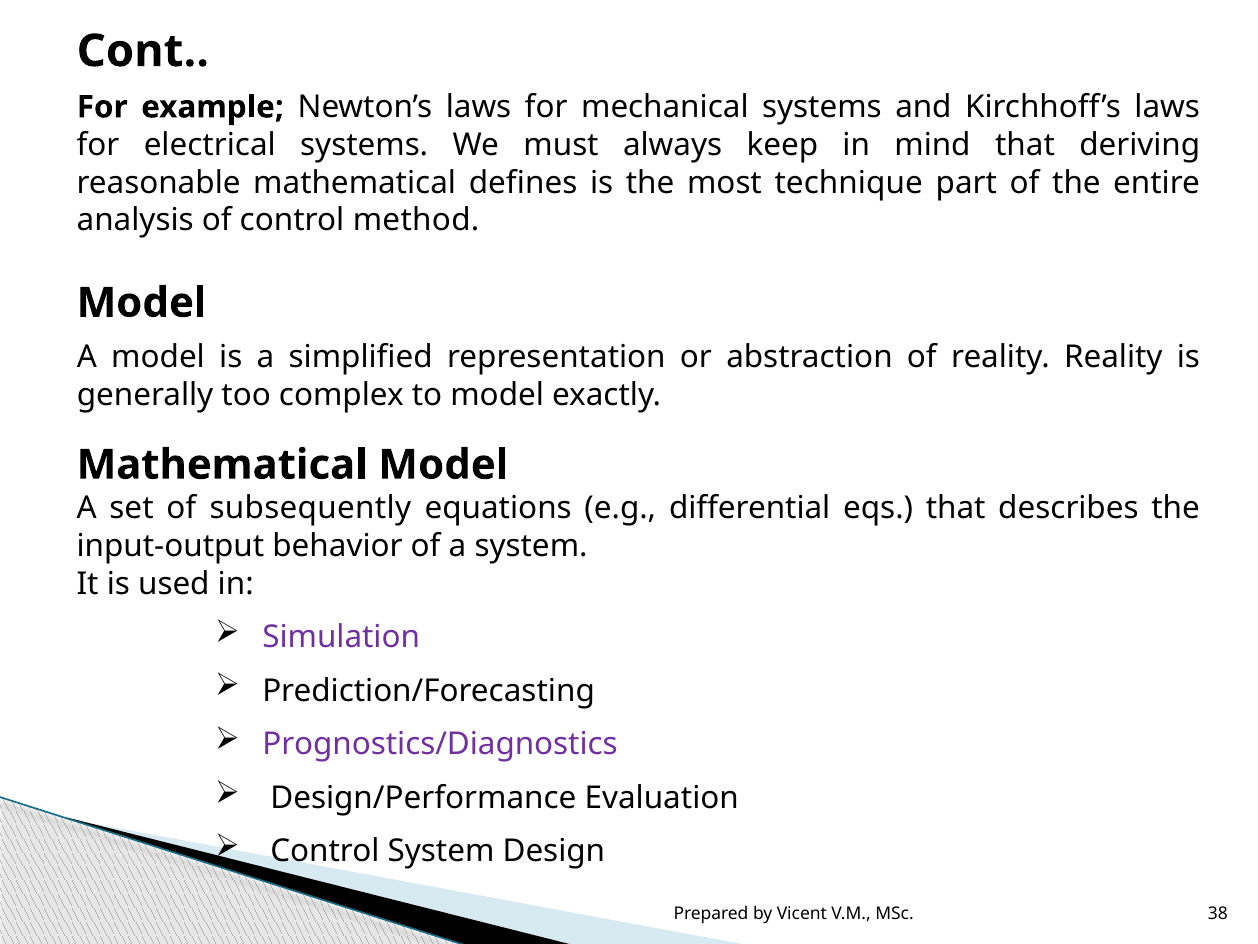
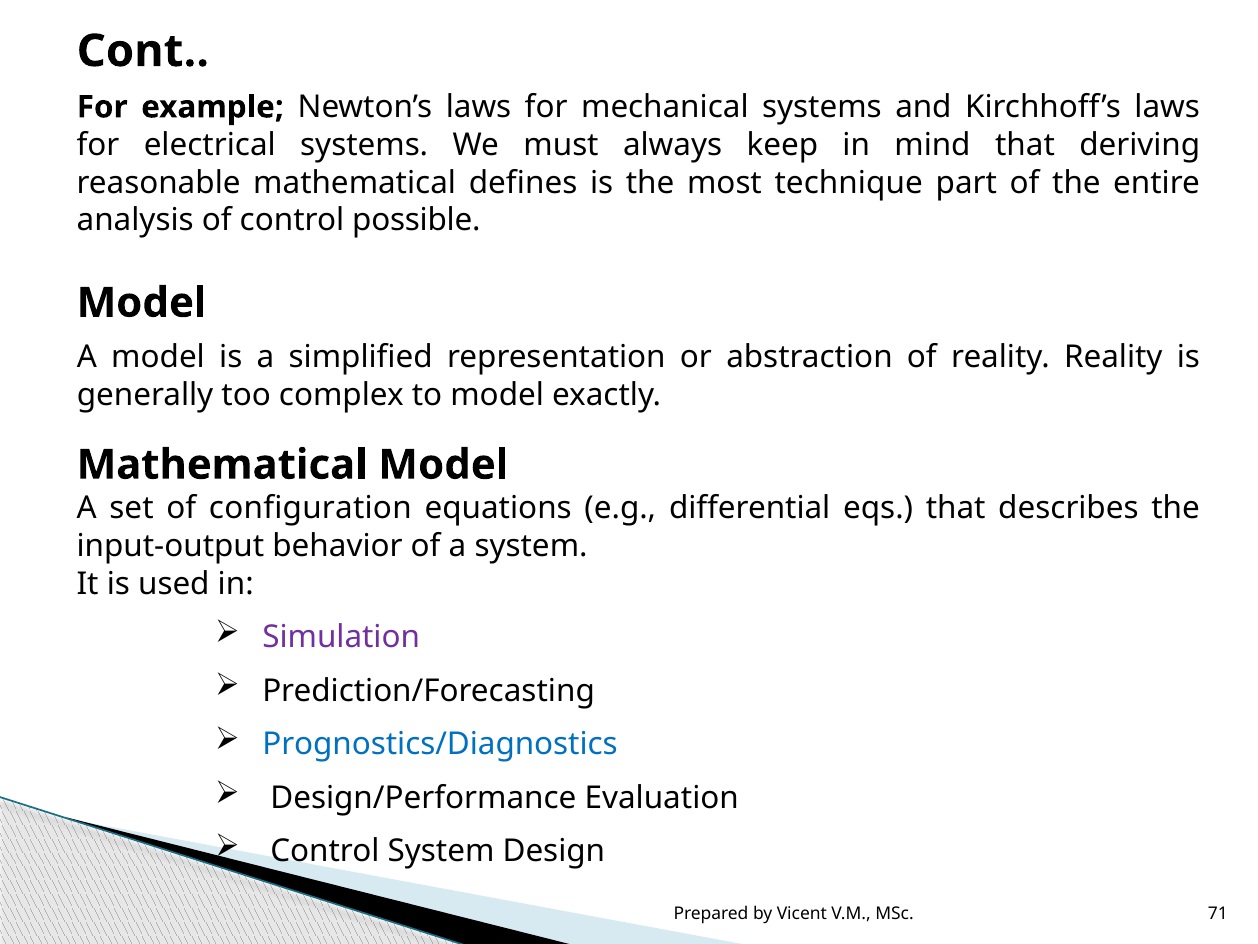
method: method -> possible
subsequently: subsequently -> configuration
Prognostics/Diagnostics colour: purple -> blue
38: 38 -> 71
